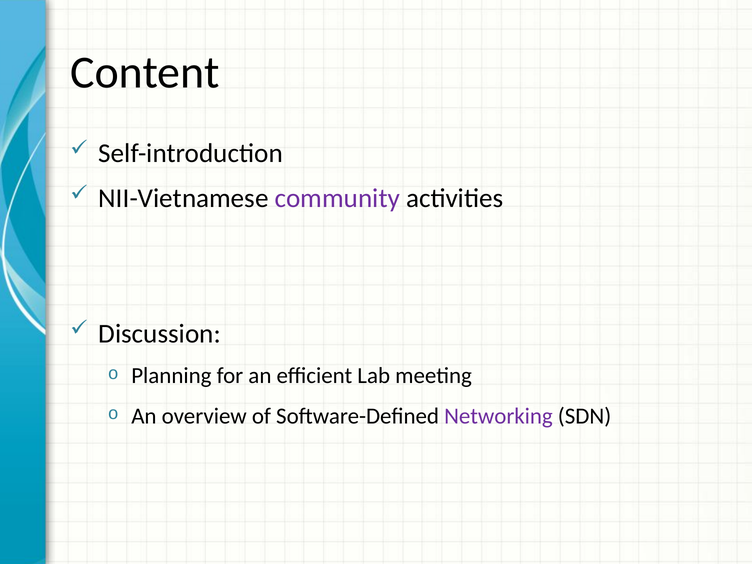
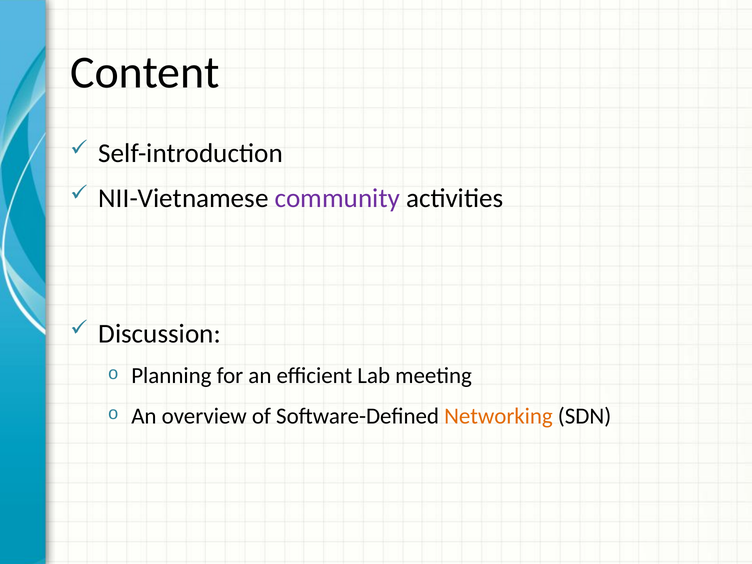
Networking colour: purple -> orange
